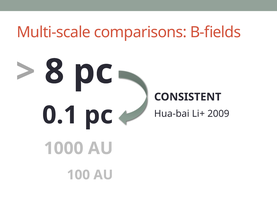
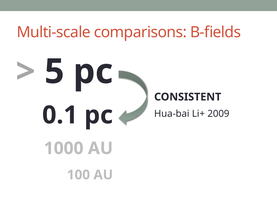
8: 8 -> 5
